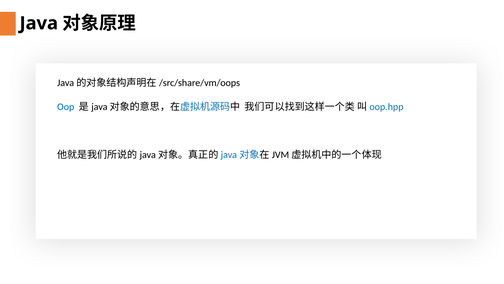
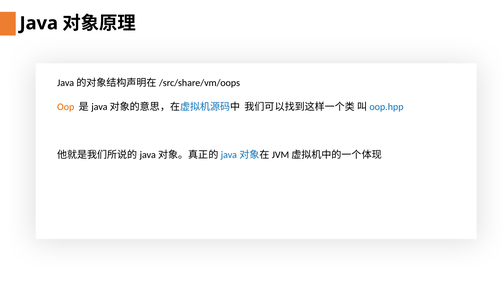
Oop colour: blue -> orange
